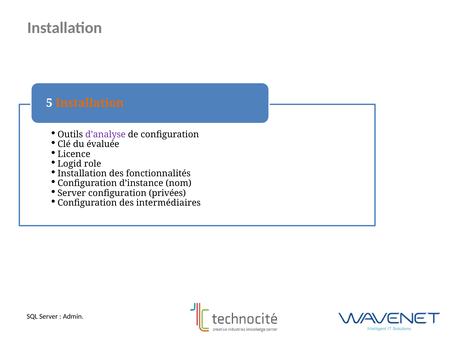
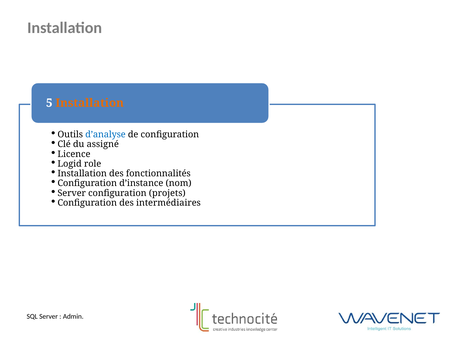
d’analyse colour: purple -> blue
évaluée: évaluée -> assigné
privées: privées -> projets
